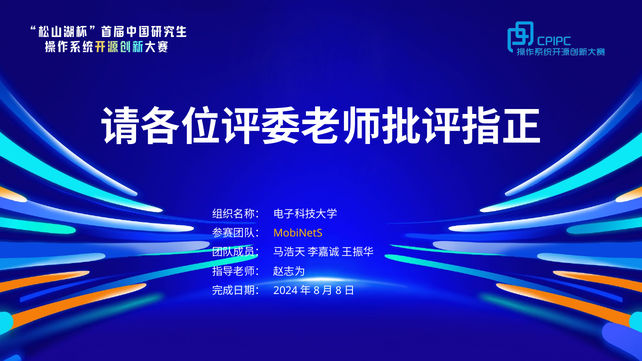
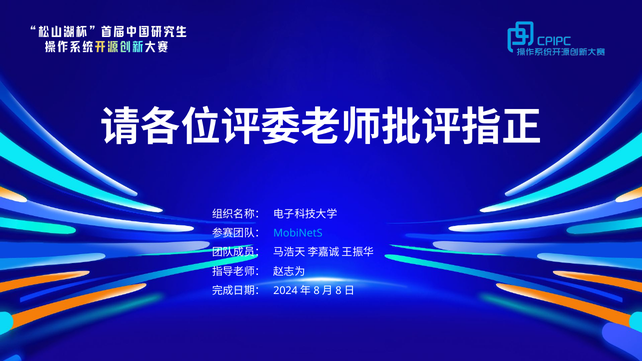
MobiNetS colour: yellow -> light blue
